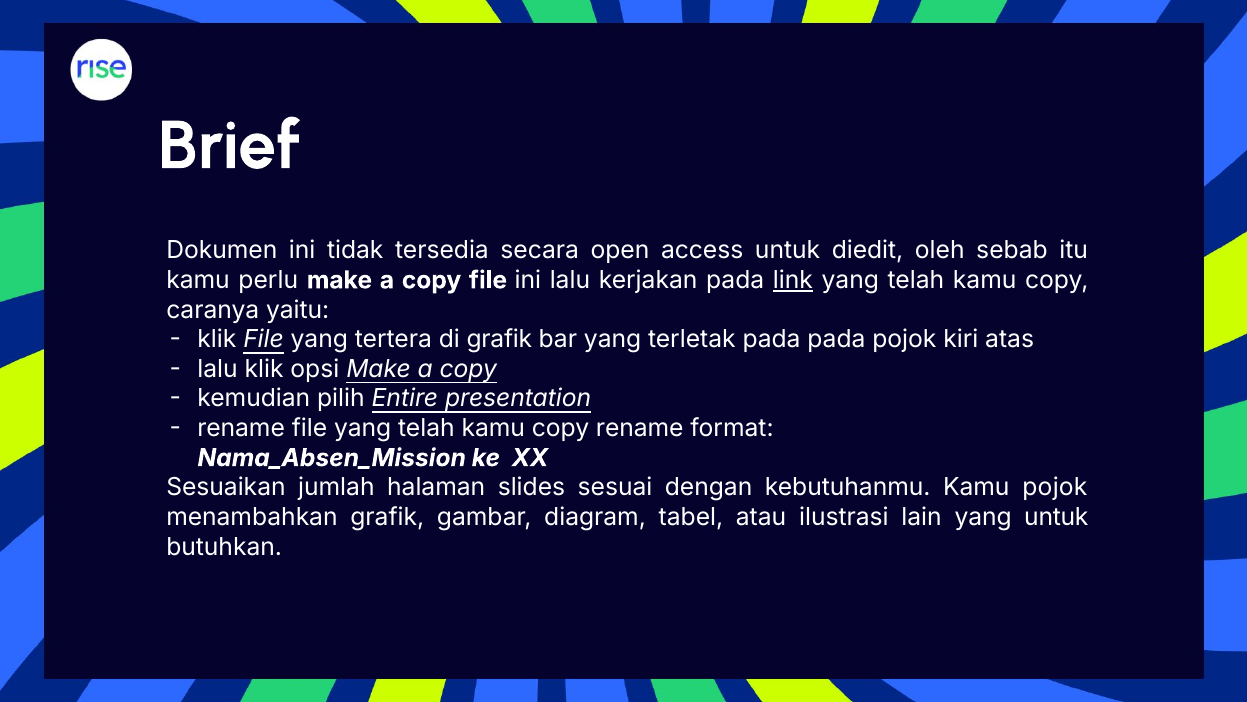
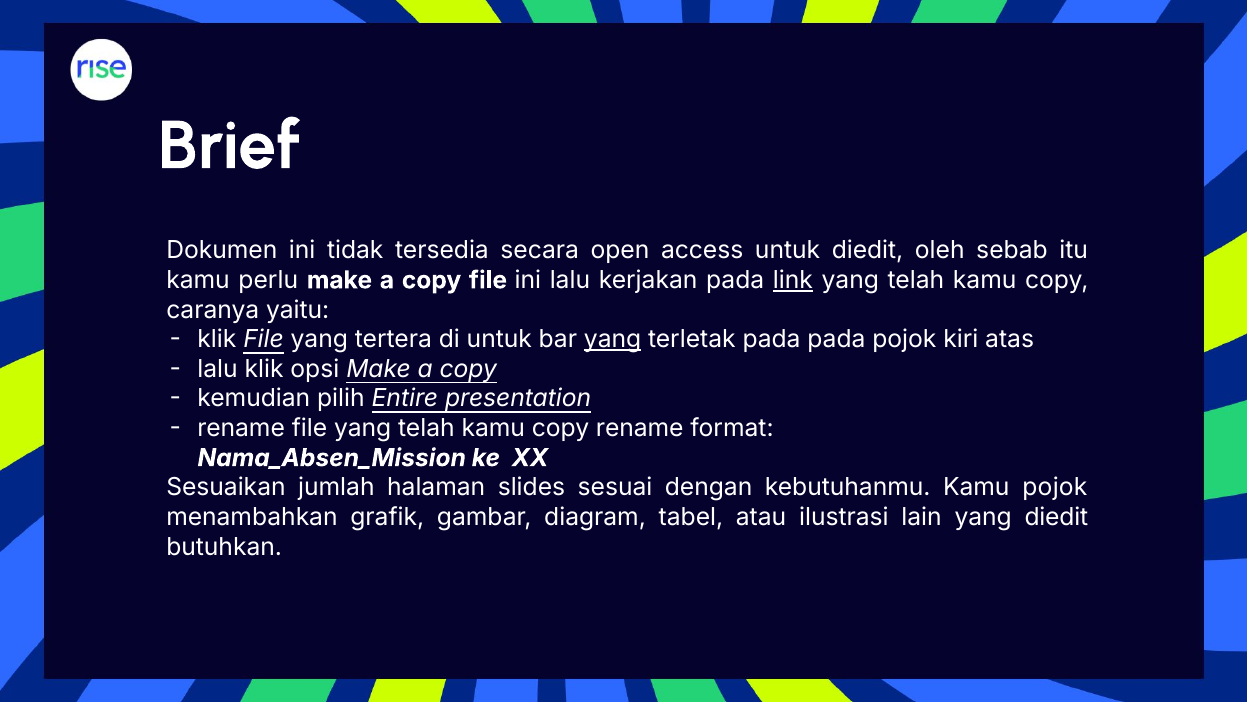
di grafik: grafik -> untuk
yang at (613, 339) underline: none -> present
yang untuk: untuk -> diedit
